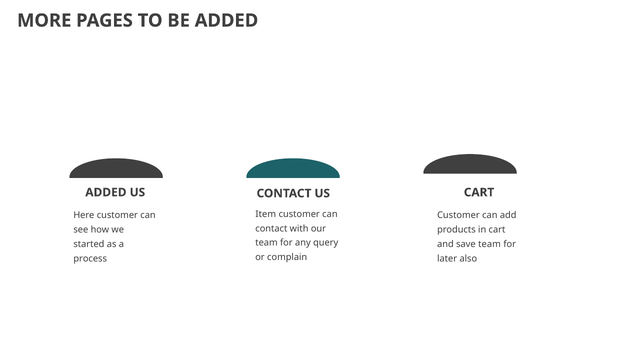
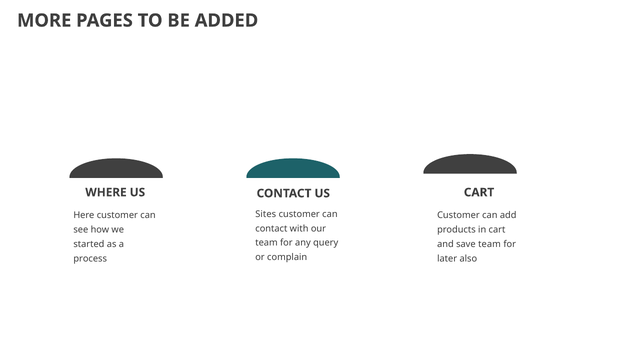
ADDED at (106, 192): ADDED -> WHERE
Item: Item -> Sites
